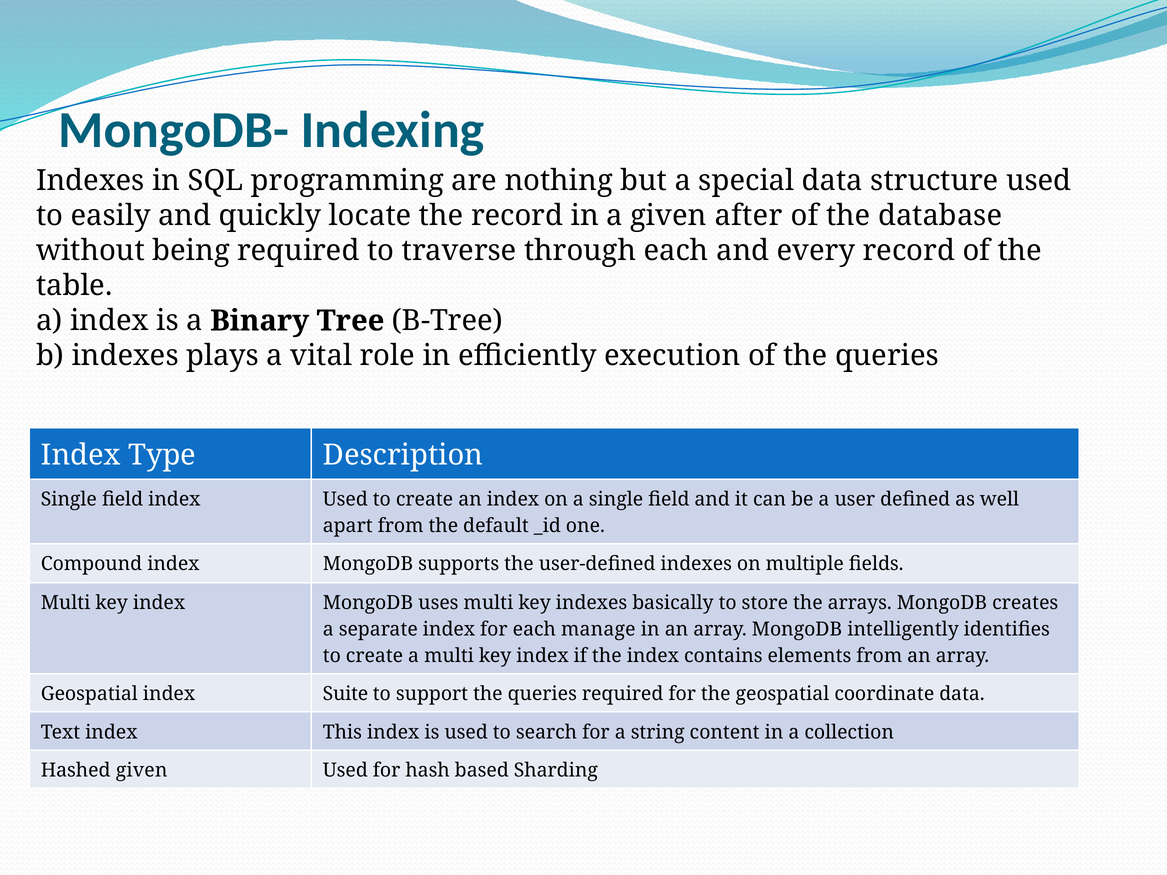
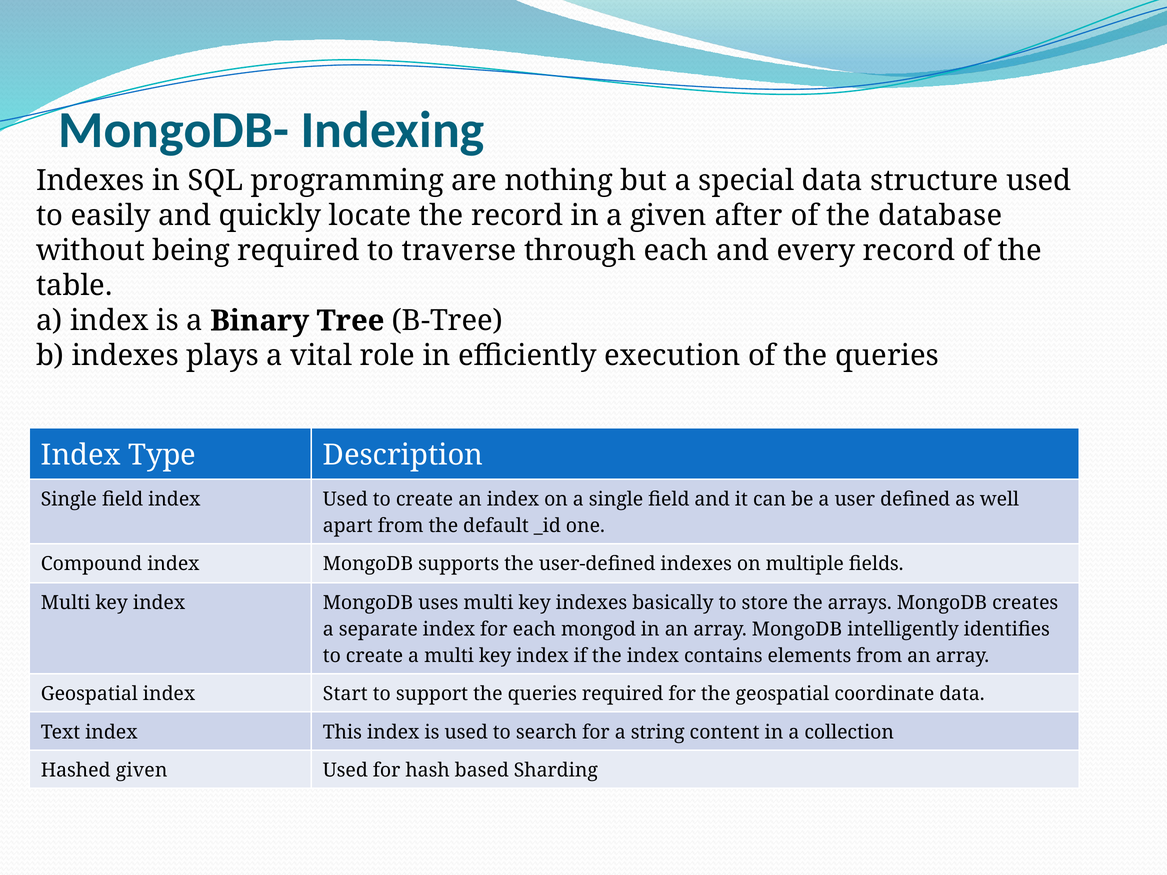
manage: manage -> mongod
Suite: Suite -> Start
